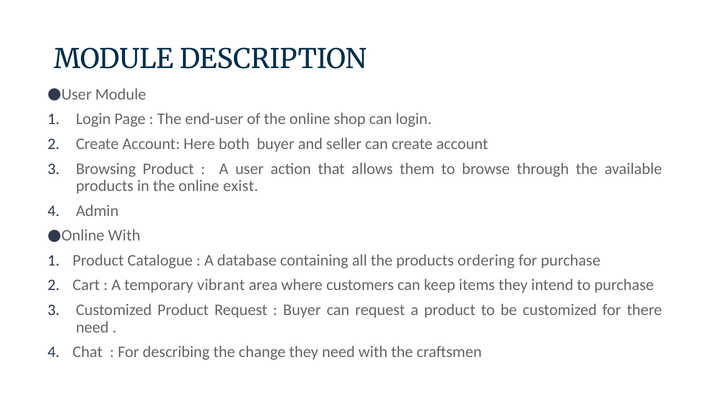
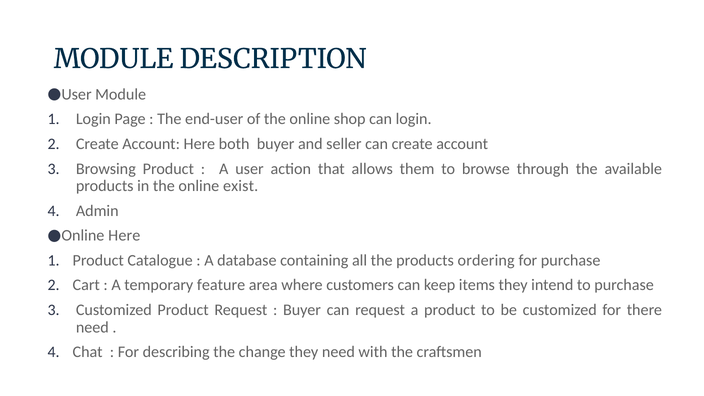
With at (124, 236): With -> Here
vibrant: vibrant -> feature
